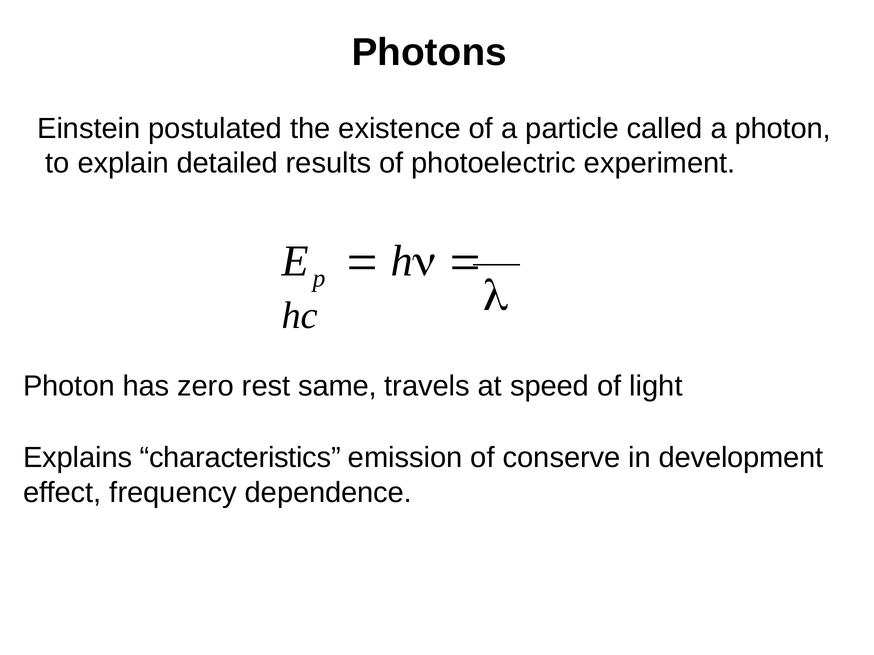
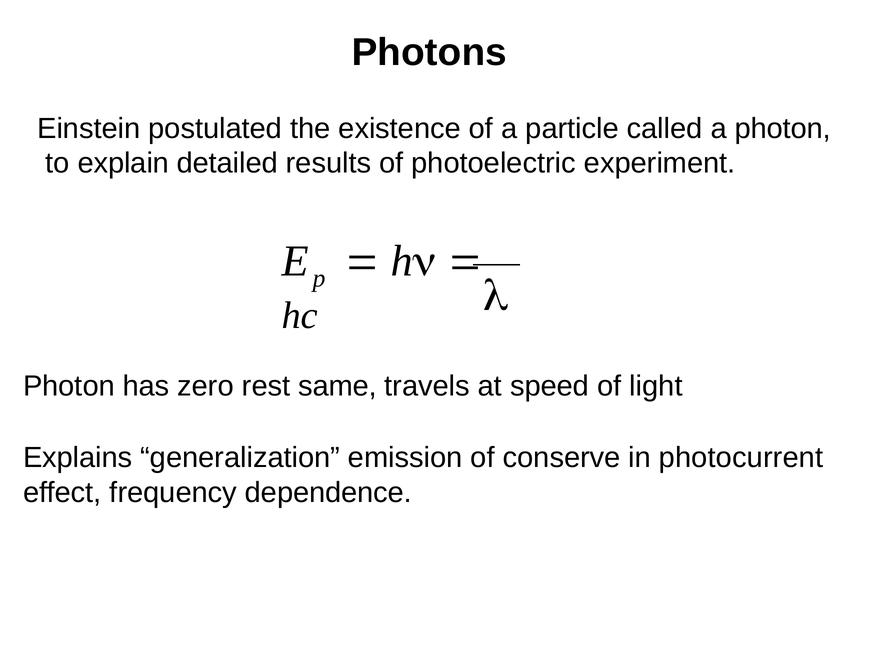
characteristics: characteristics -> generalization
development: development -> photocurrent
